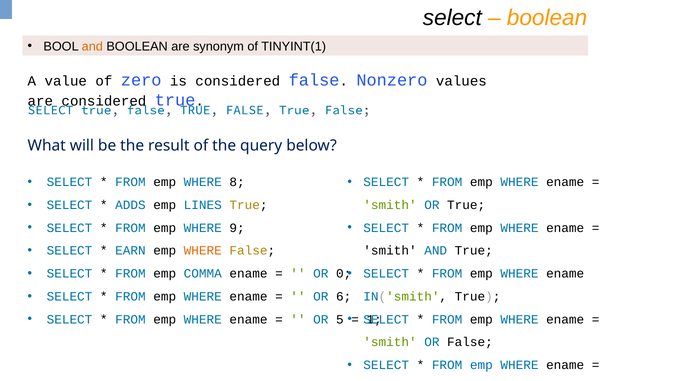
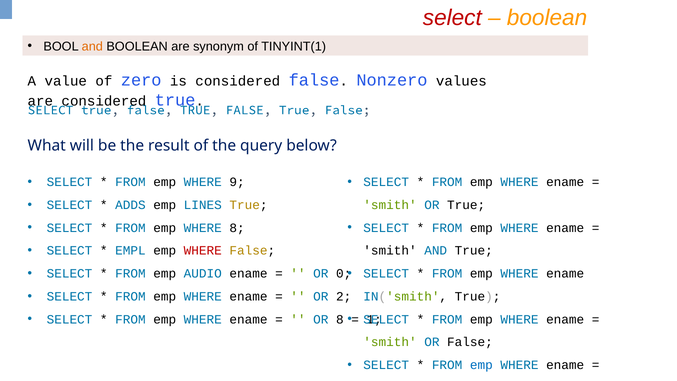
select at (452, 18) colour: black -> red
8: 8 -> 9
WHERE 9: 9 -> 8
EARN: EARN -> EMPL
WHERE at (203, 251) colour: orange -> red
COMMA: COMMA -> AUDIO
6: 6 -> 2
OR 5: 5 -> 8
